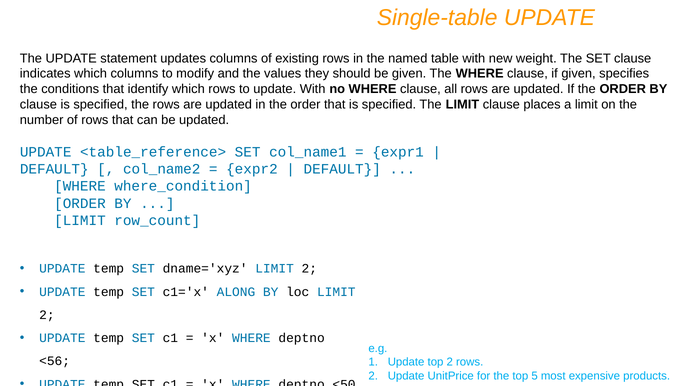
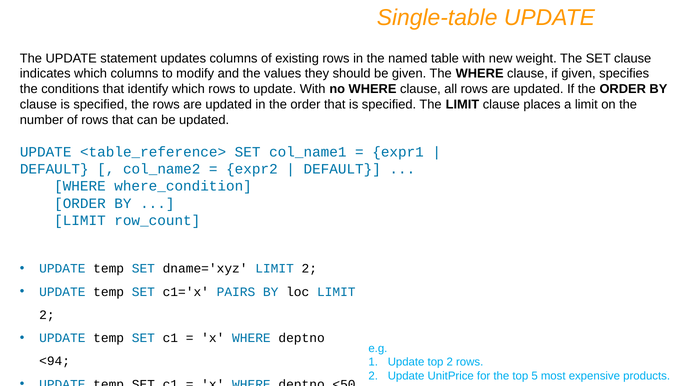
ALONG: ALONG -> PAIRS
<56: <56 -> <94
